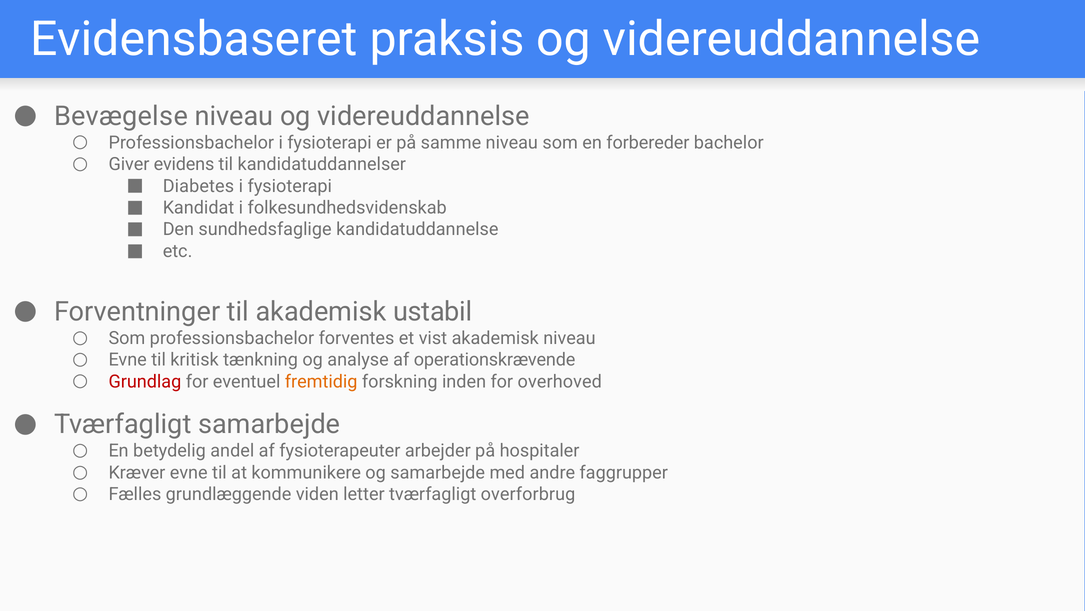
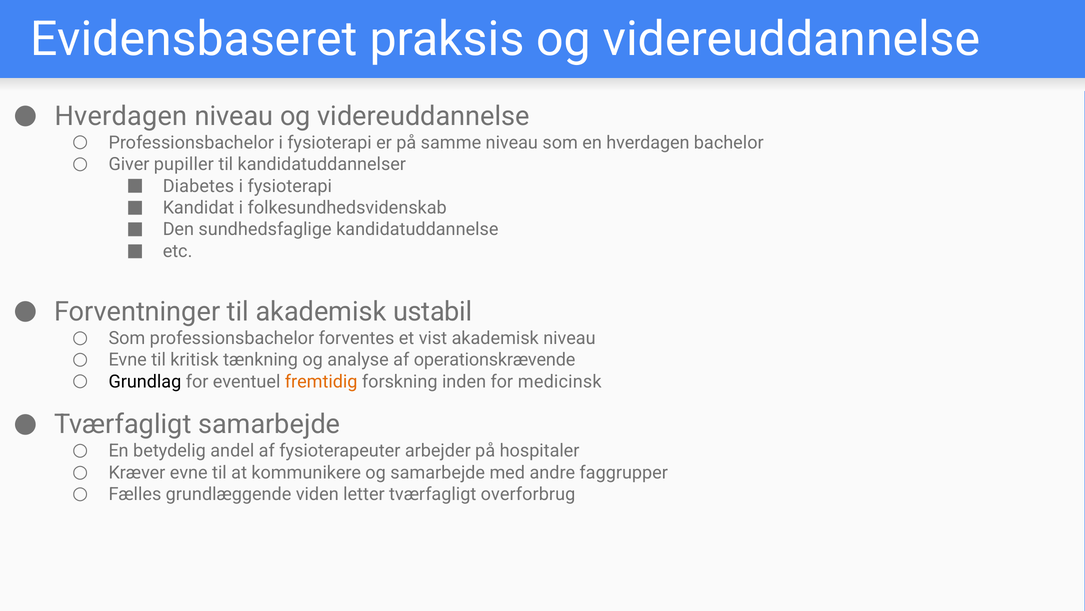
Bevægelse at (121, 116): Bevægelse -> Hverdagen
en forbereder: forbereder -> hverdagen
evidens: evidens -> pupiller
Grundlag colour: red -> black
overhoved: overhoved -> medicinsk
